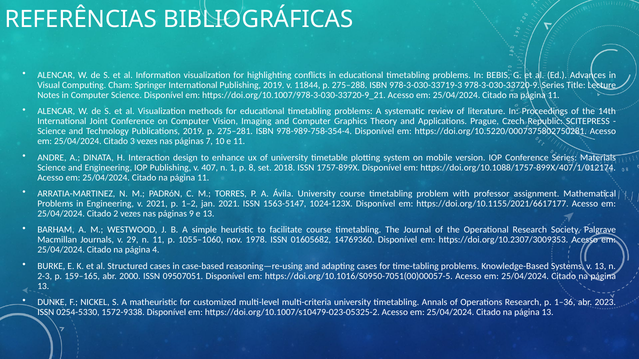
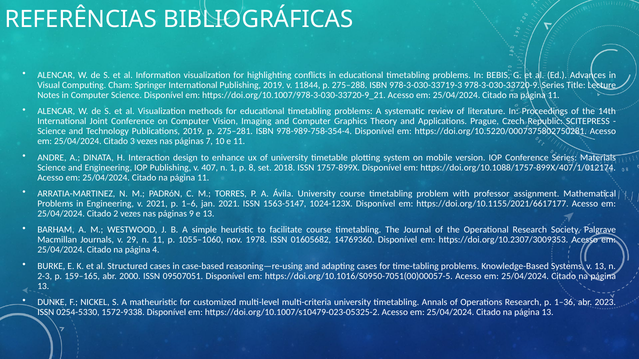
1–2: 1–2 -> 1–6
